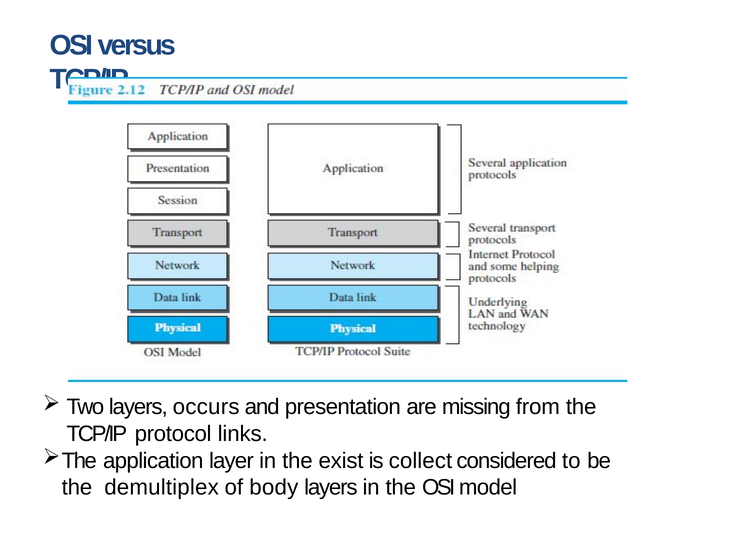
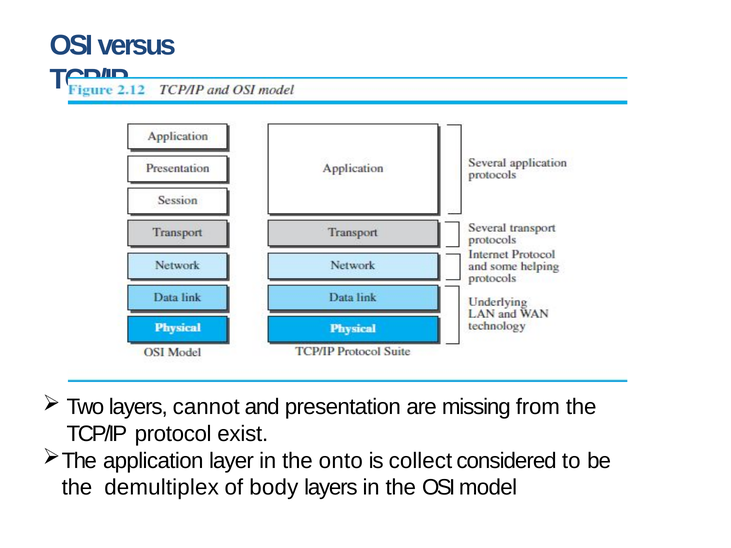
occurs: occurs -> cannot
links: links -> exist
exist: exist -> onto
